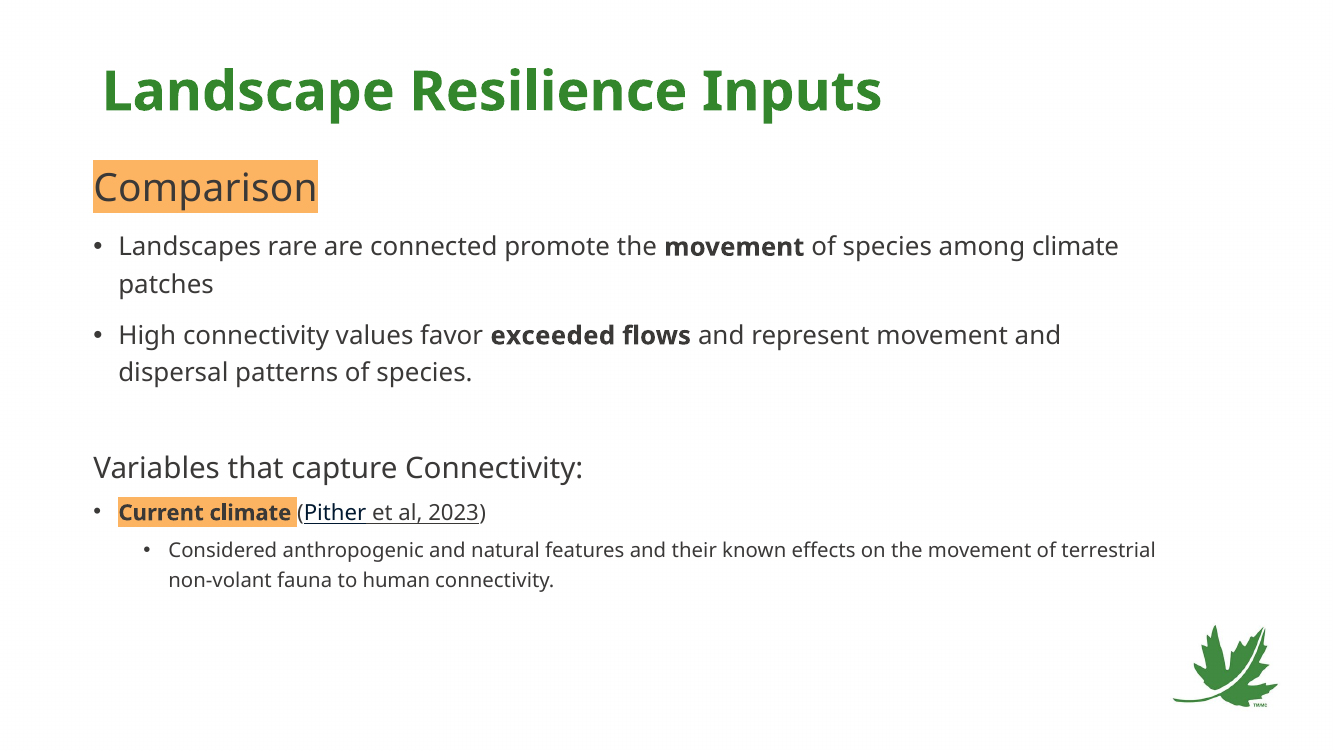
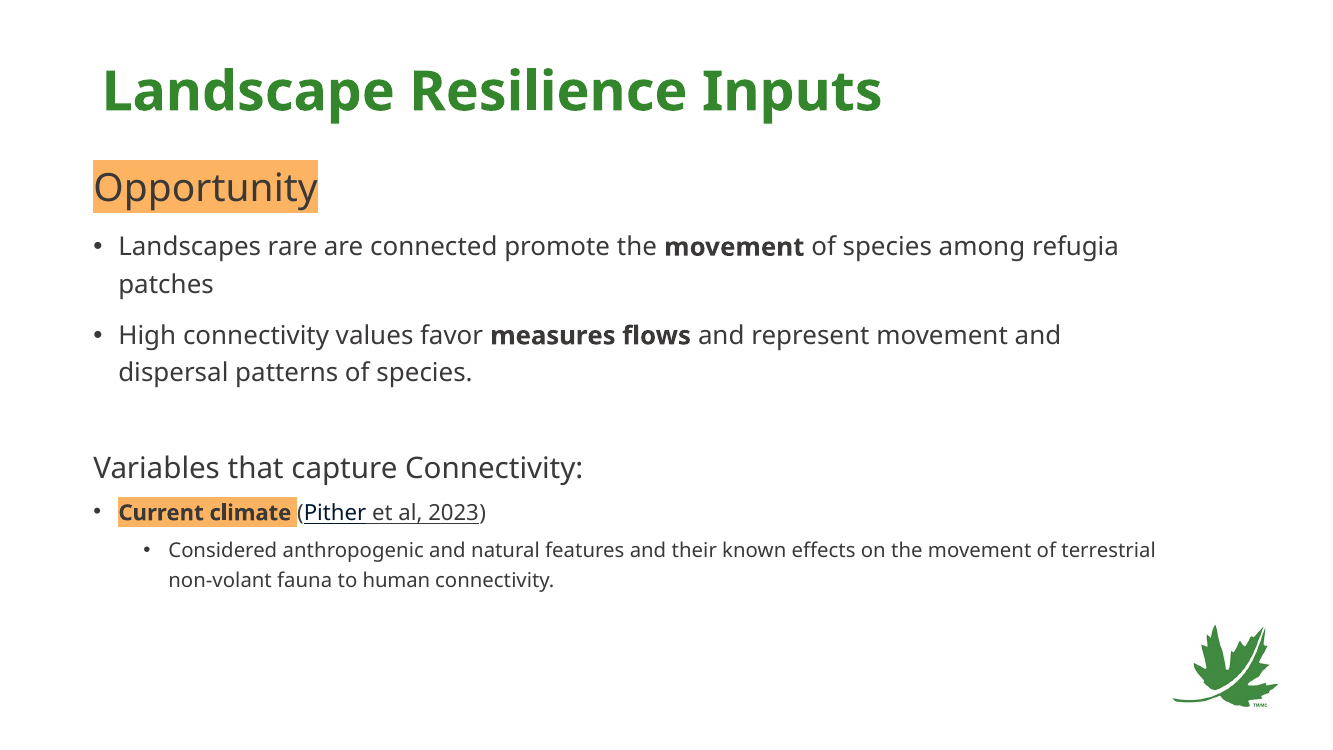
Comparison: Comparison -> Opportunity
among climate: climate -> refugia
exceeded: exceeded -> measures
